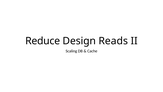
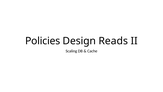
Reduce: Reduce -> Policies
